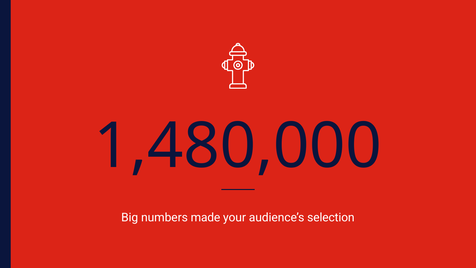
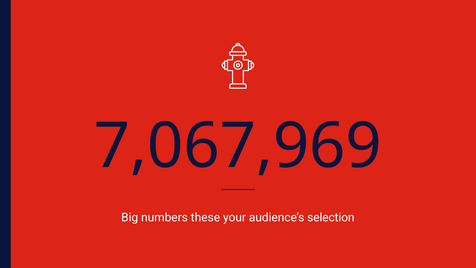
1,480,000: 1,480,000 -> 7,067,969
made: made -> these
